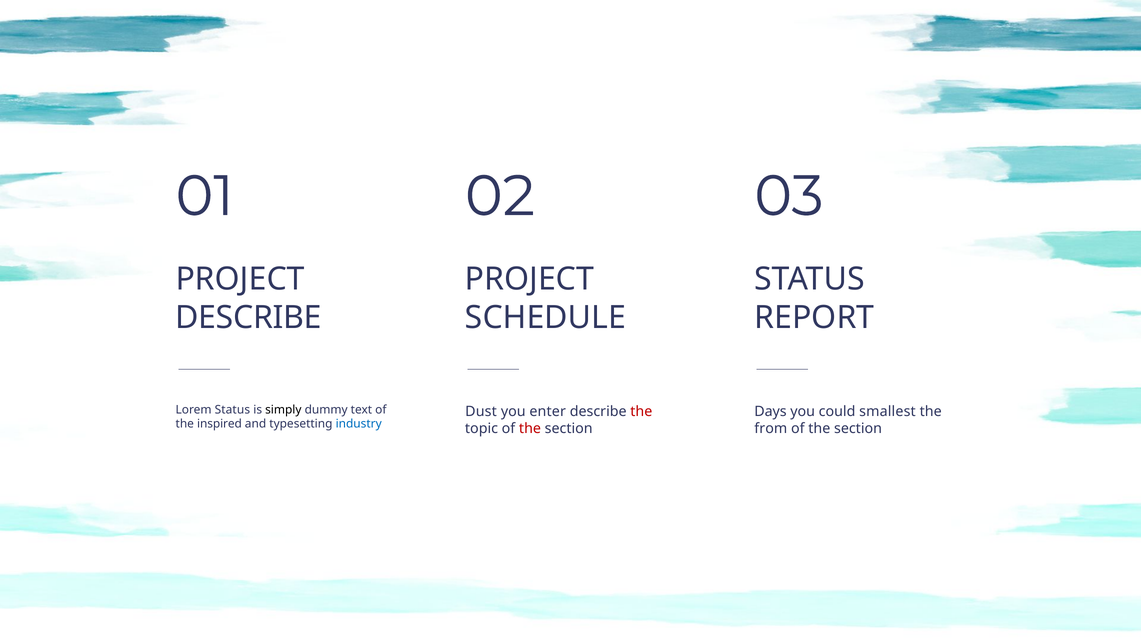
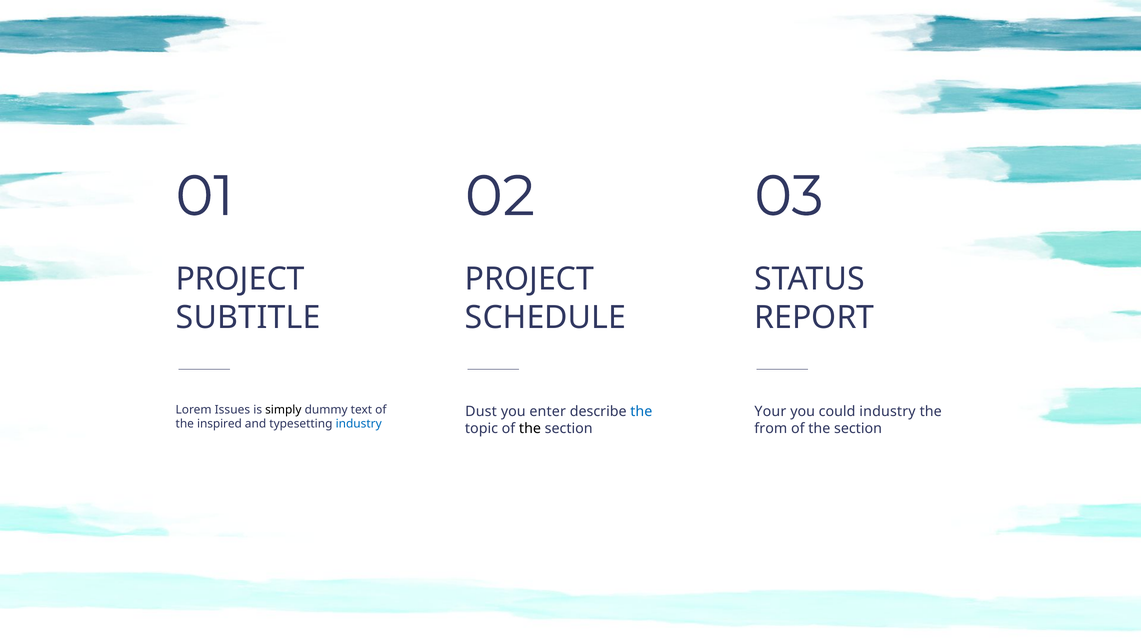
DESCRIBE at (249, 318): DESCRIBE -> SUBTITLE
Lorem Status: Status -> Issues
the at (641, 411) colour: red -> blue
Days: Days -> Your
could smallest: smallest -> industry
the at (530, 428) colour: red -> black
